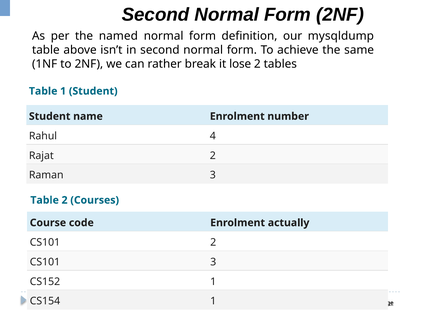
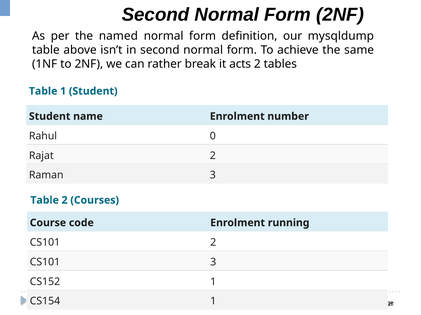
lose: lose -> acts
4: 4 -> 0
actually: actually -> running
